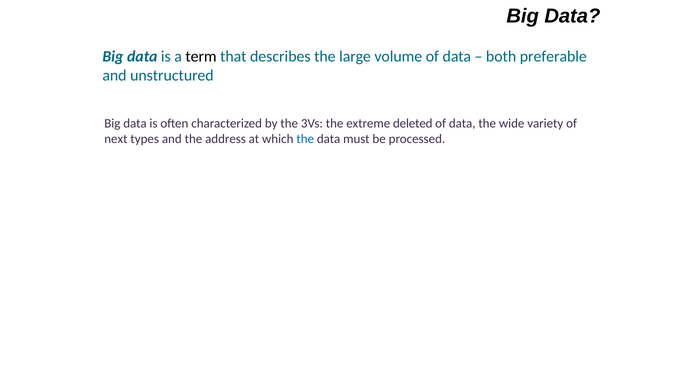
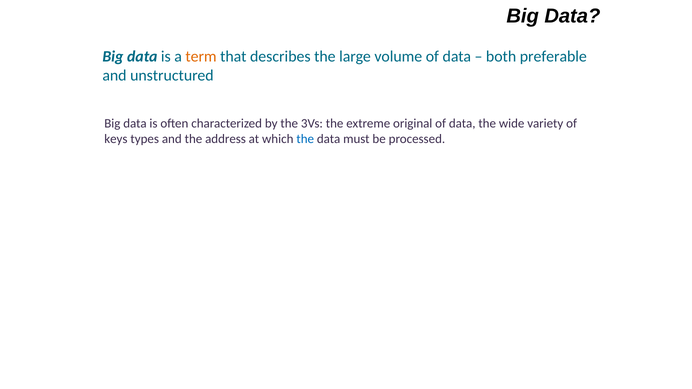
term colour: black -> orange
deleted: deleted -> original
next: next -> keys
